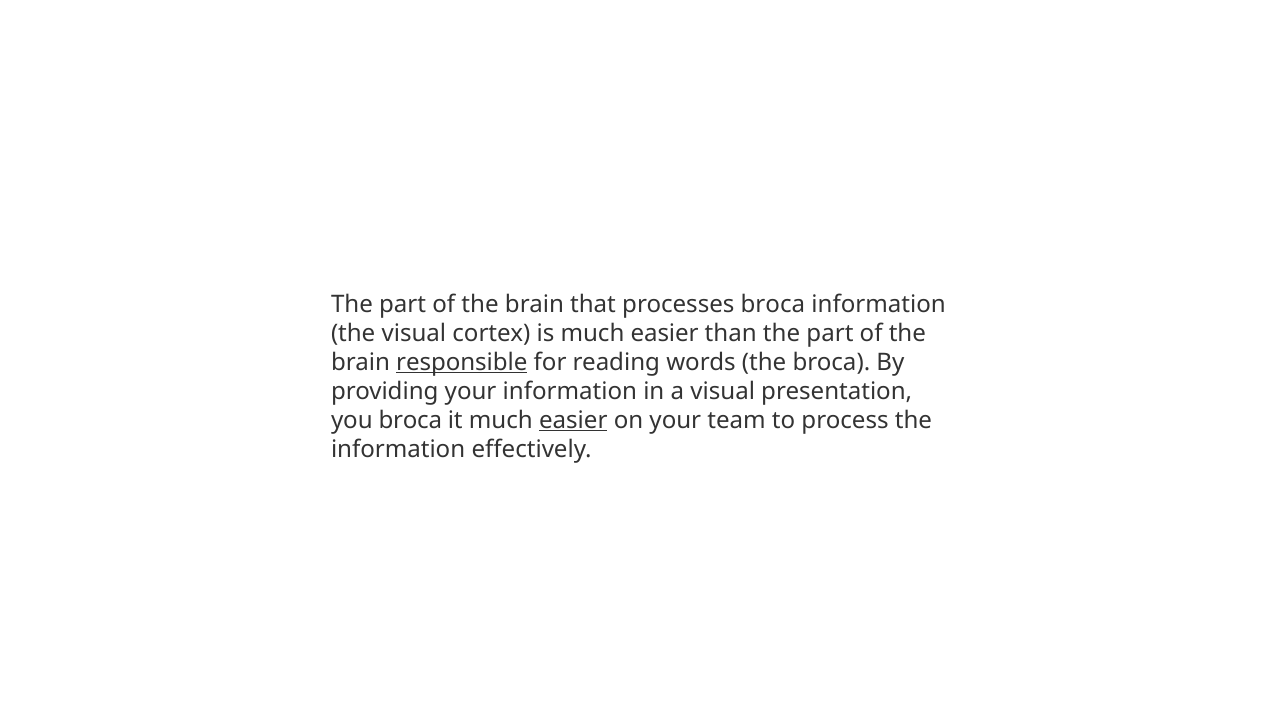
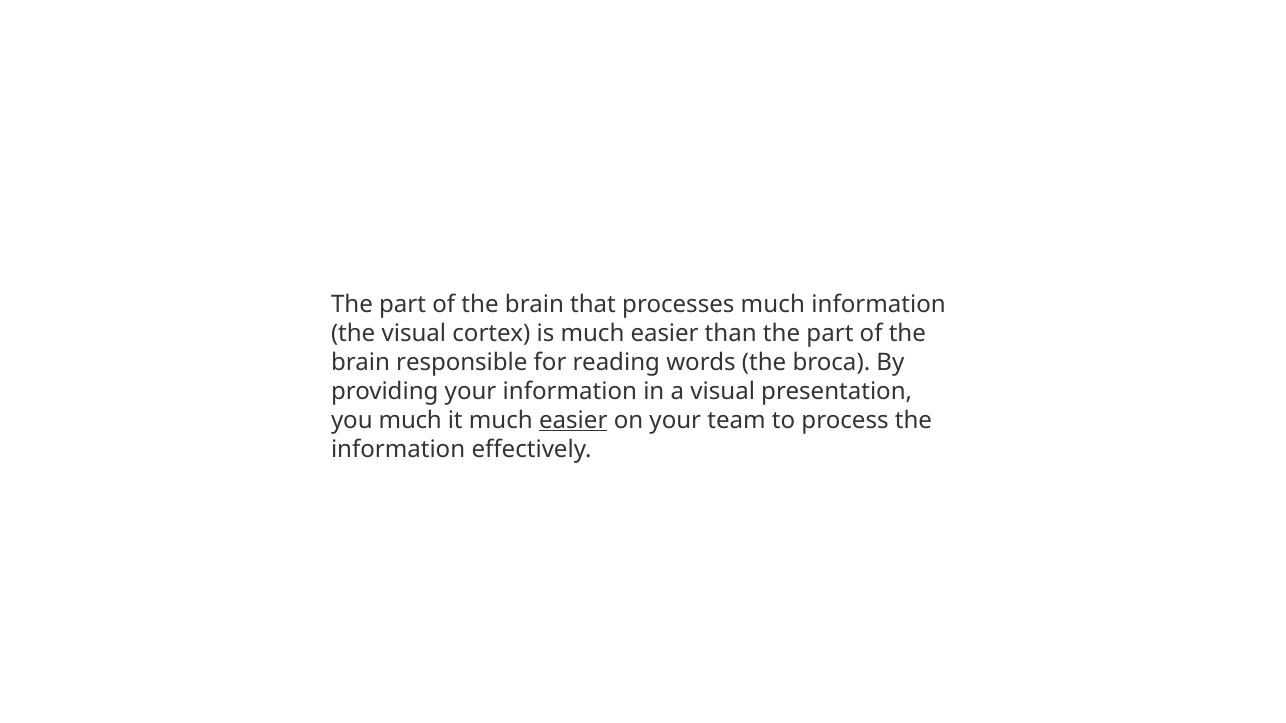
processes broca: broca -> much
responsible underline: present -> none
you broca: broca -> much
